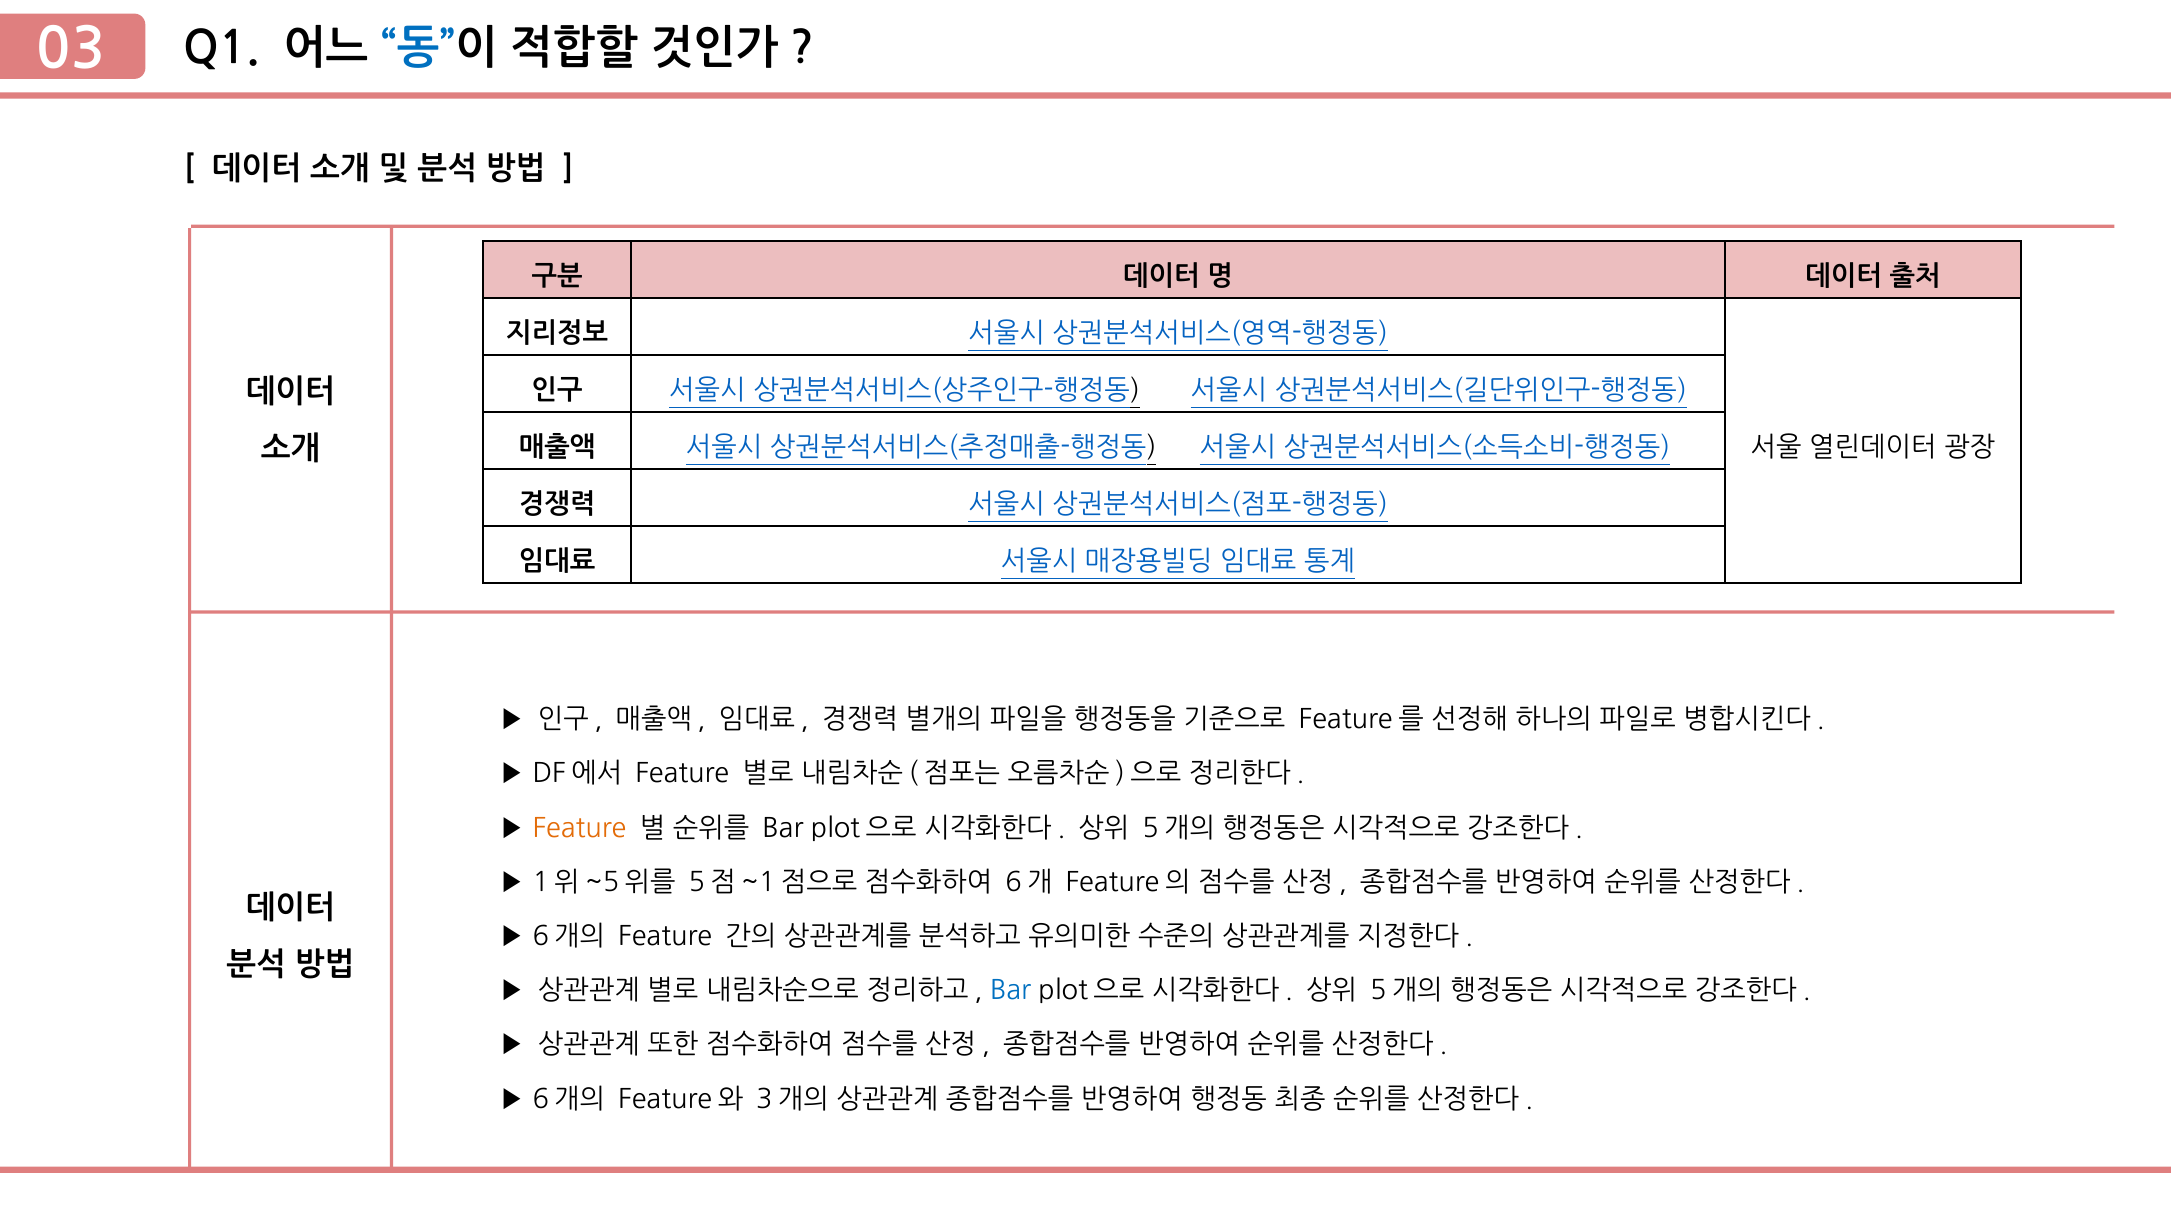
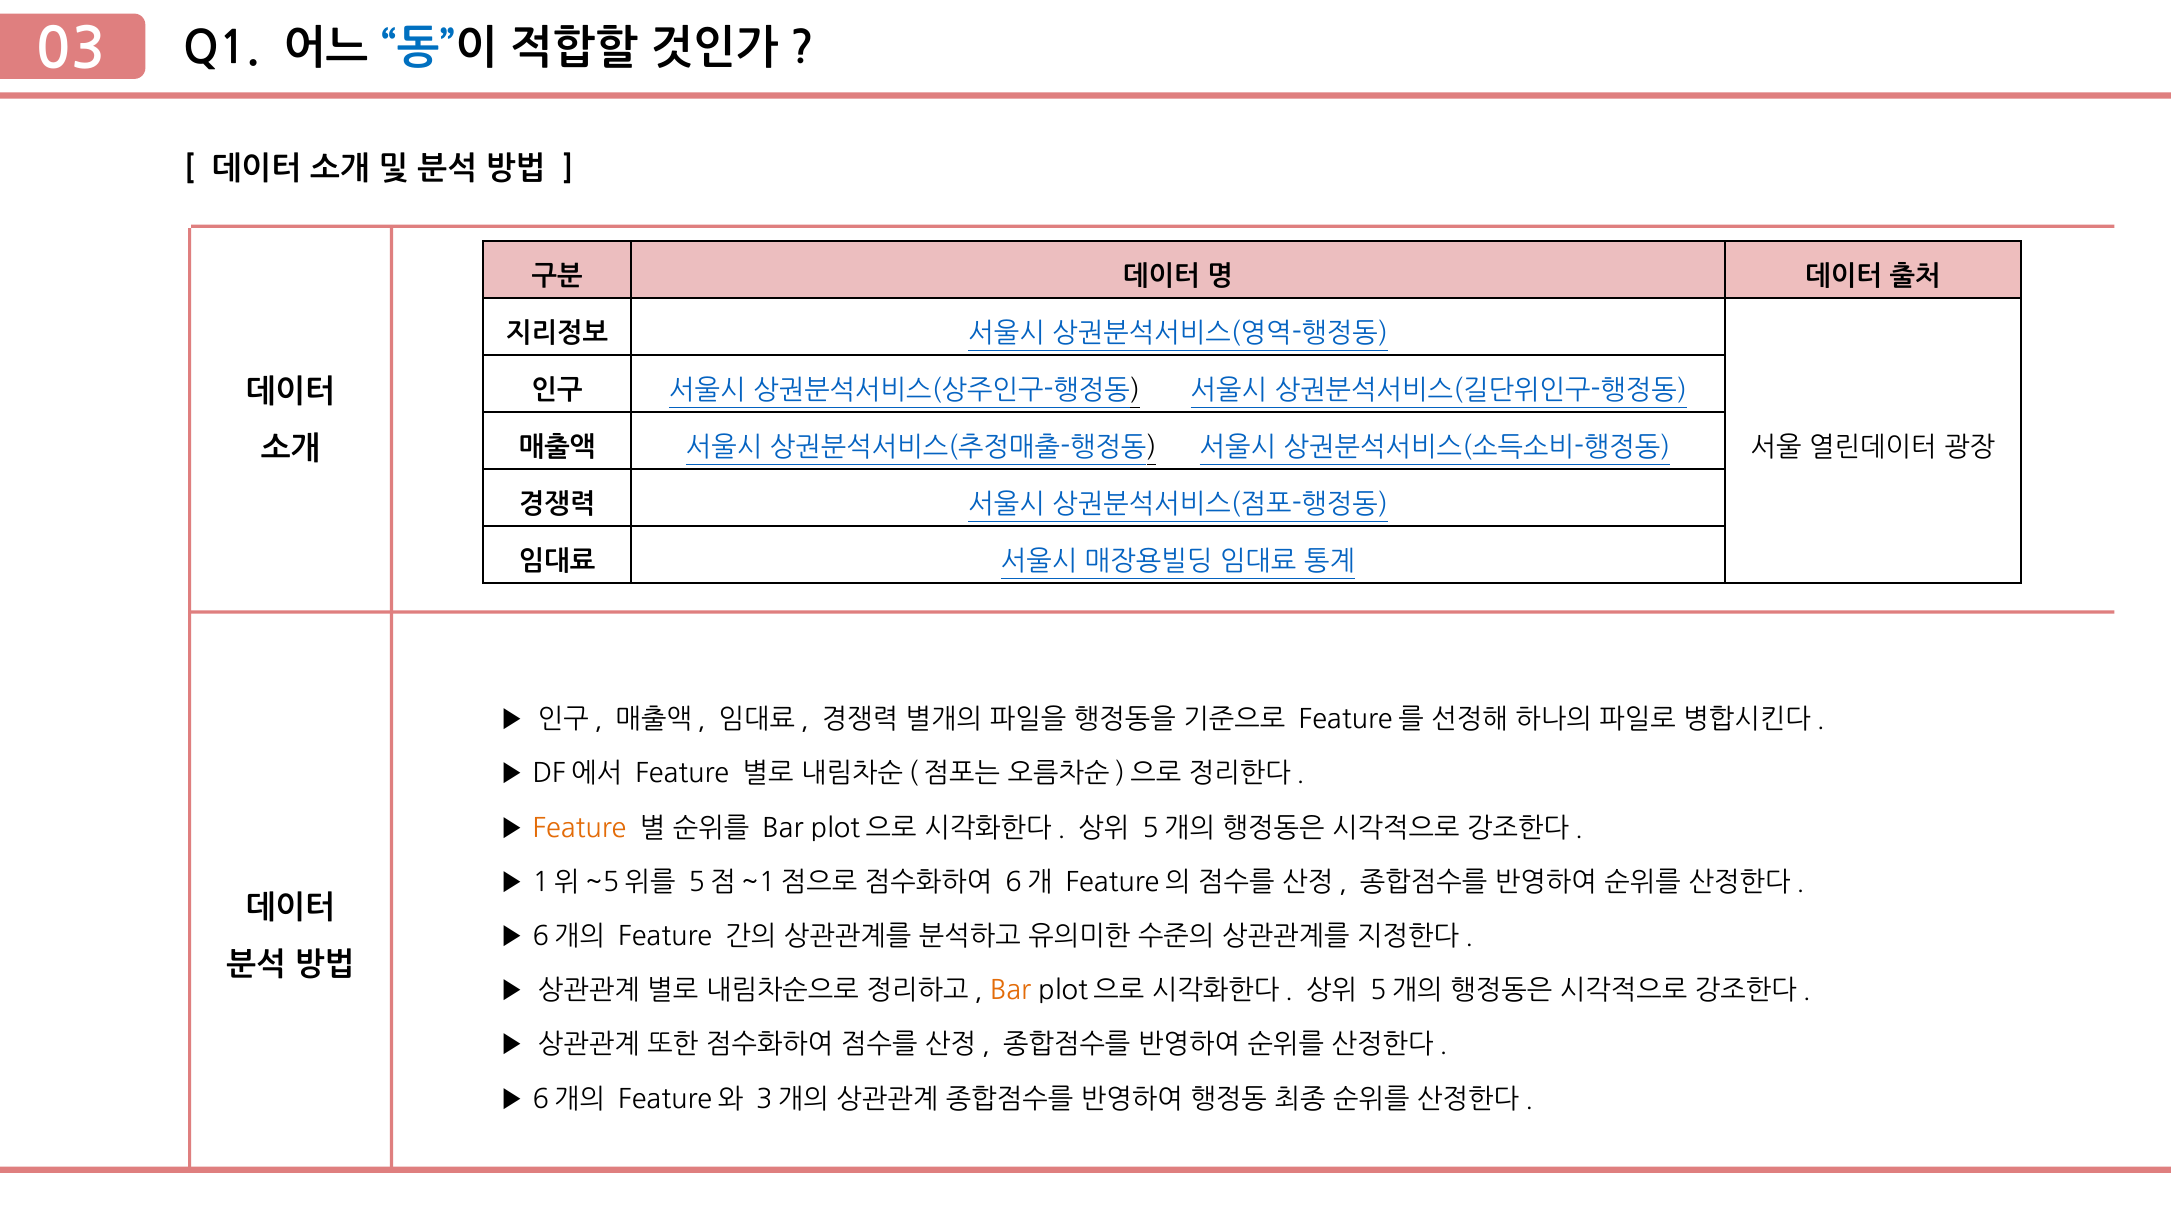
Bar at (1011, 991) colour: blue -> orange
